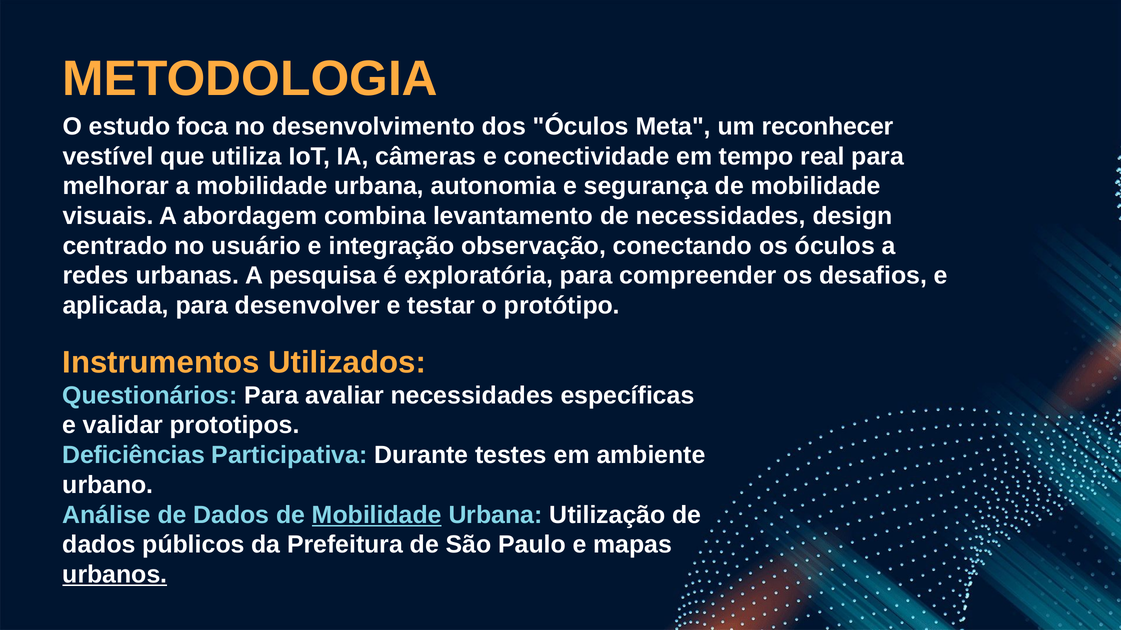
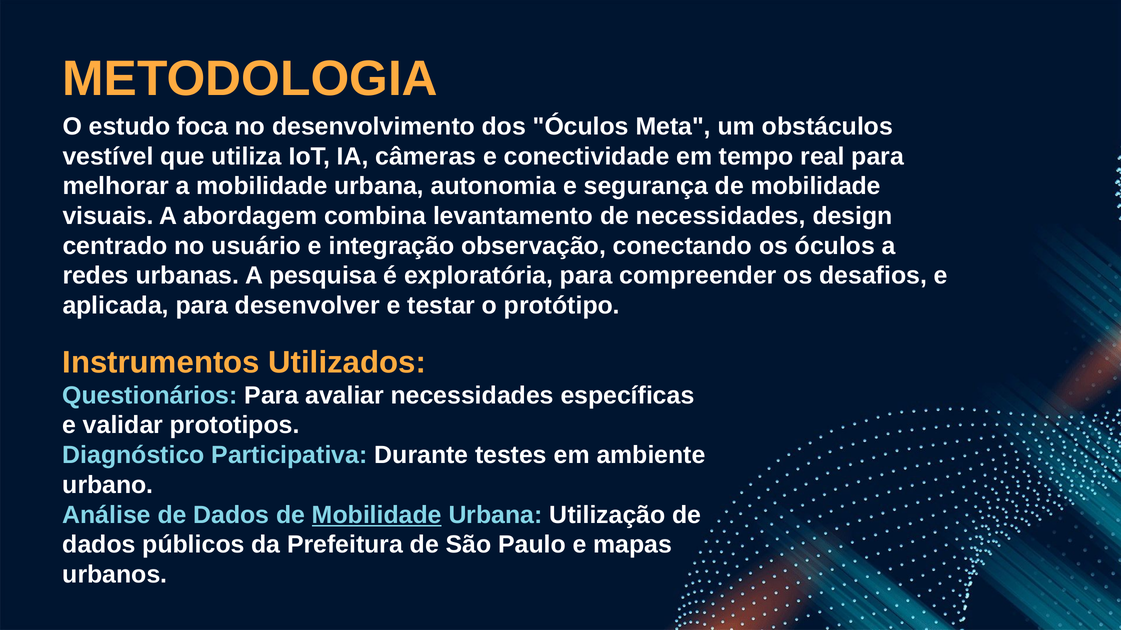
reconhecer: reconhecer -> obstáculos
Deficiências: Deficiências -> Diagnóstico
urbanos underline: present -> none
